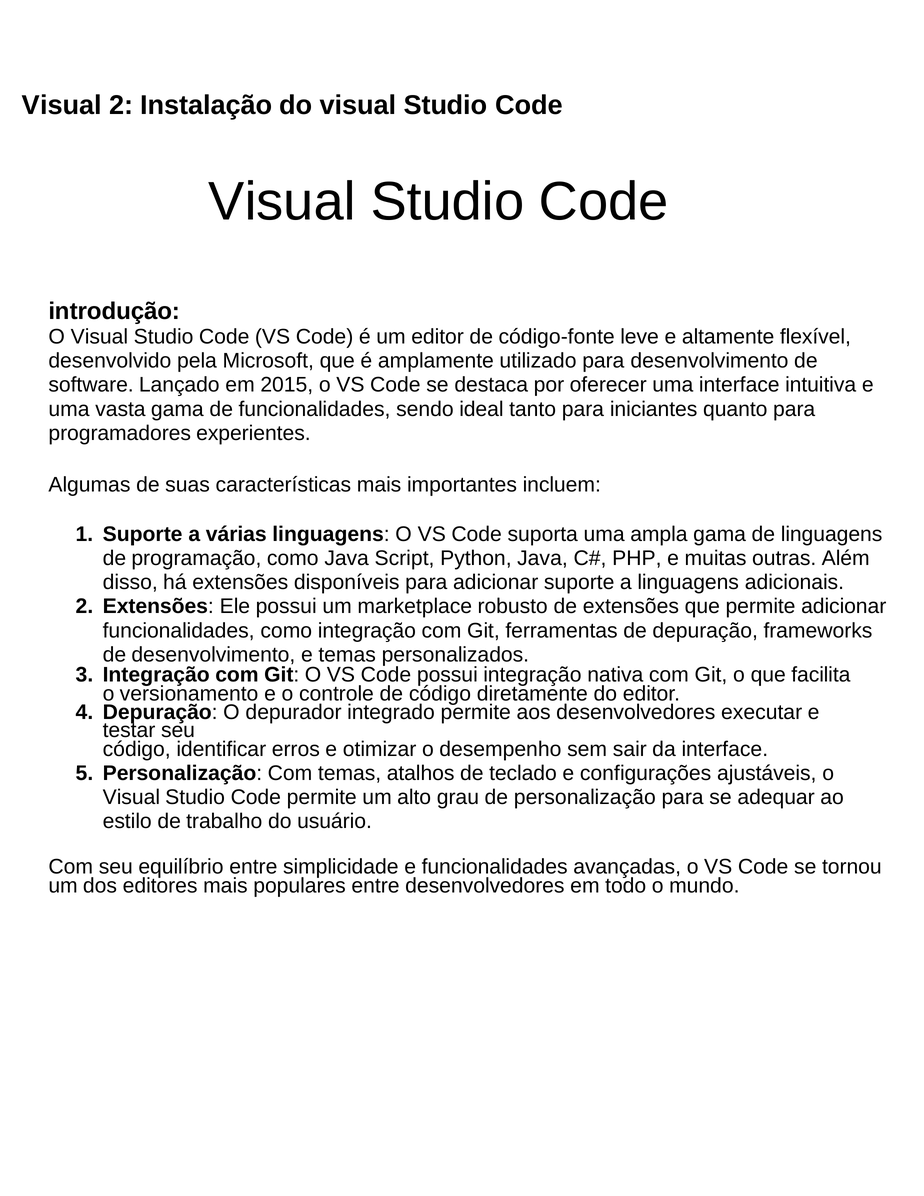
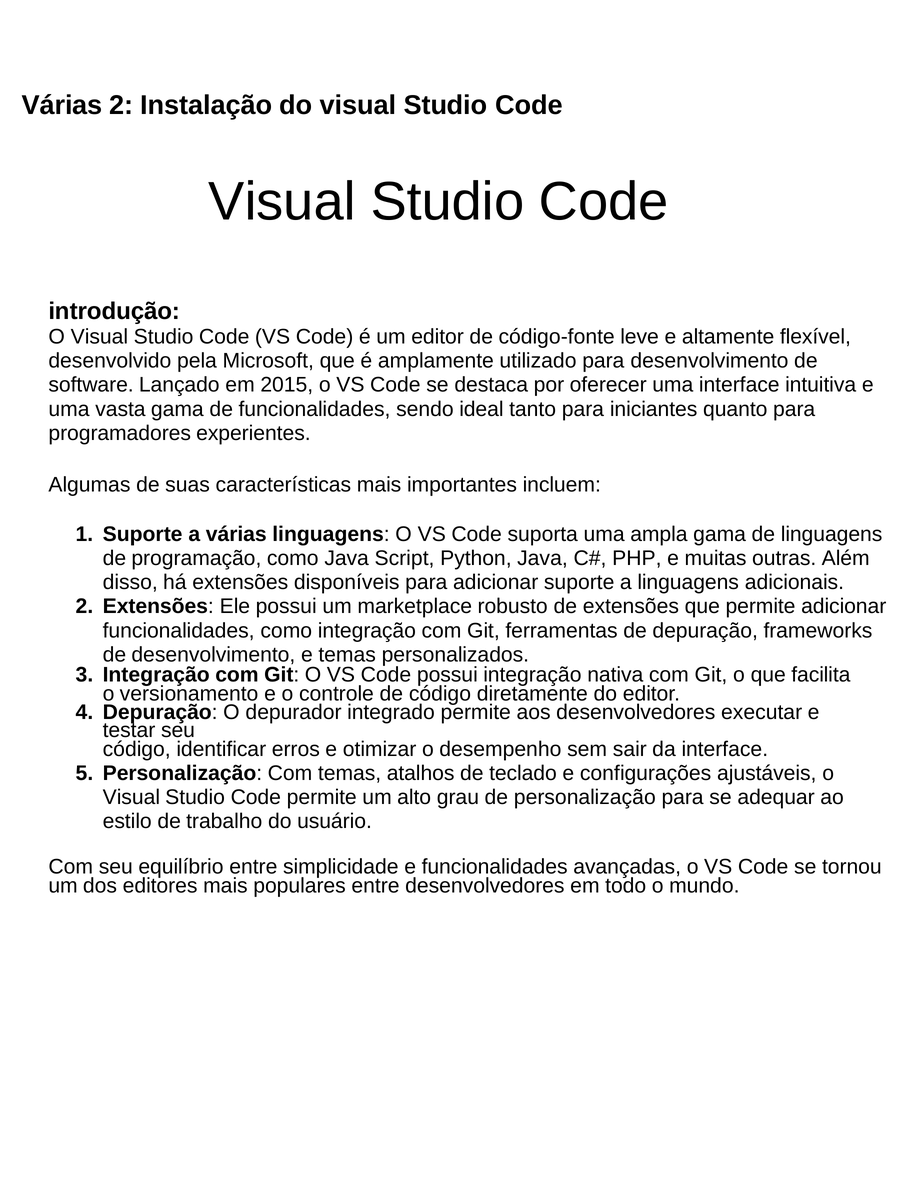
Visual at (62, 105): Visual -> Várias
